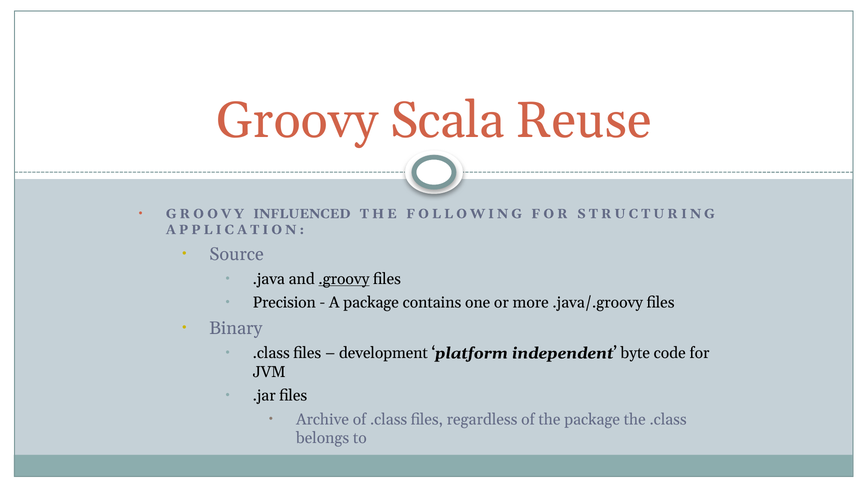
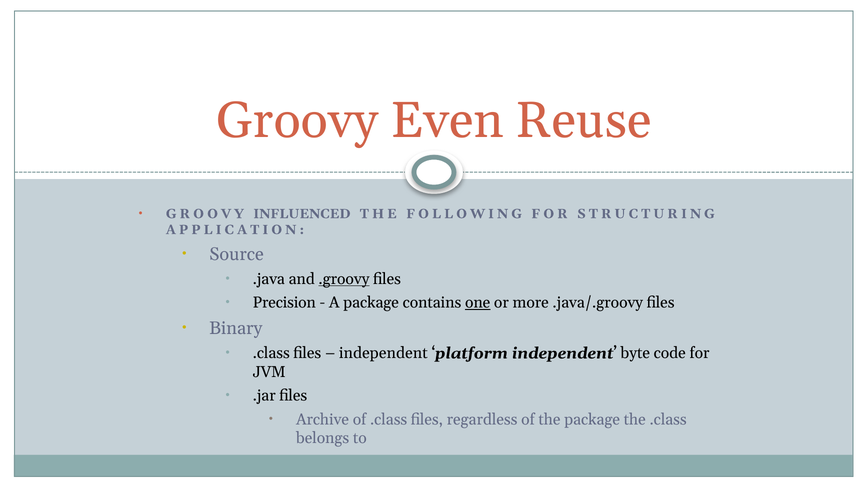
Scala: Scala -> Even
one underline: none -> present
development at (383, 353): development -> independent
